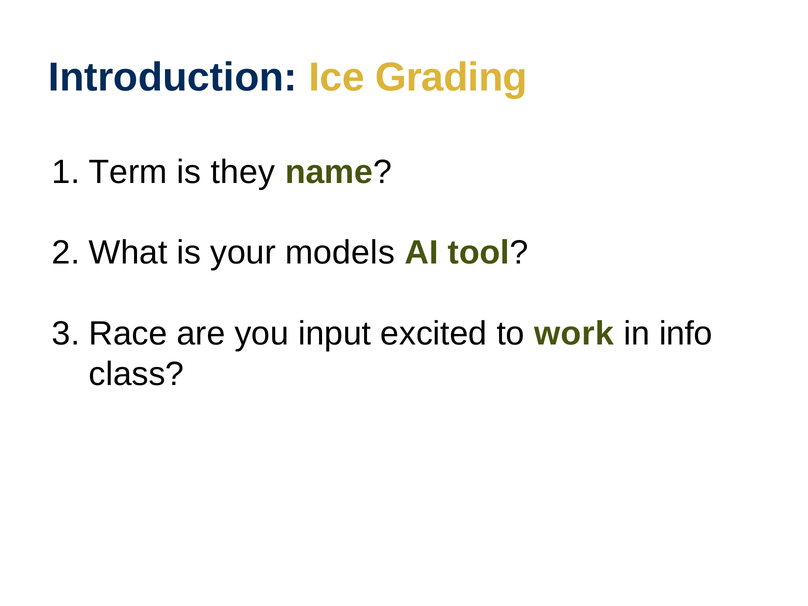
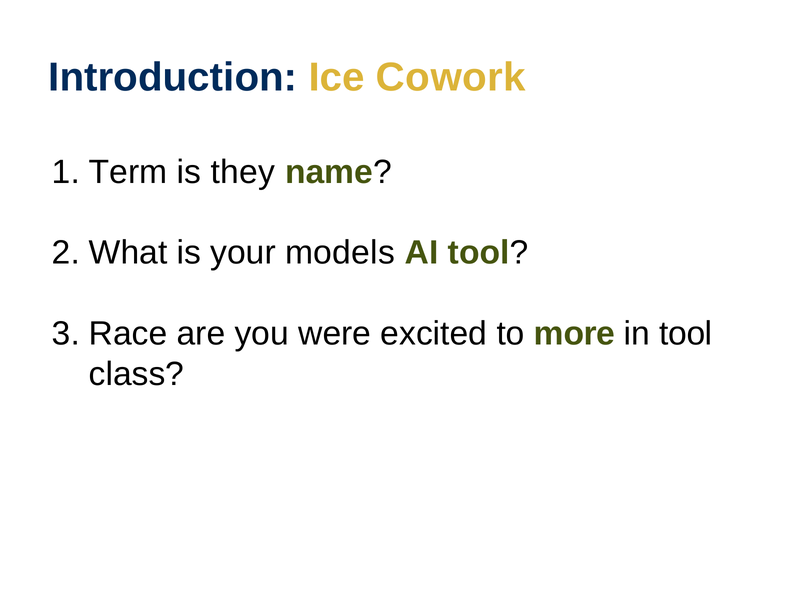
Grading: Grading -> Cowork
input: input -> were
work: work -> more
in info: info -> tool
